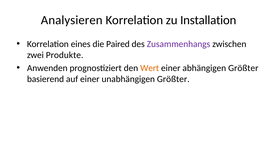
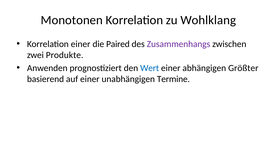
Analysieren: Analysieren -> Monotonen
Installation: Installation -> Wohlklang
Korrelation eines: eines -> einer
Wert colour: orange -> blue
unabhängigen Größter: Größter -> Termine
